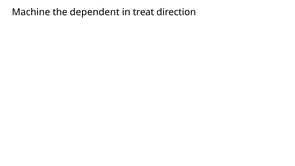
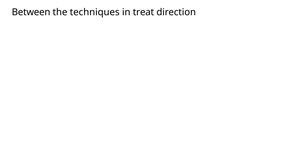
Machine: Machine -> Between
dependent: dependent -> techniques
